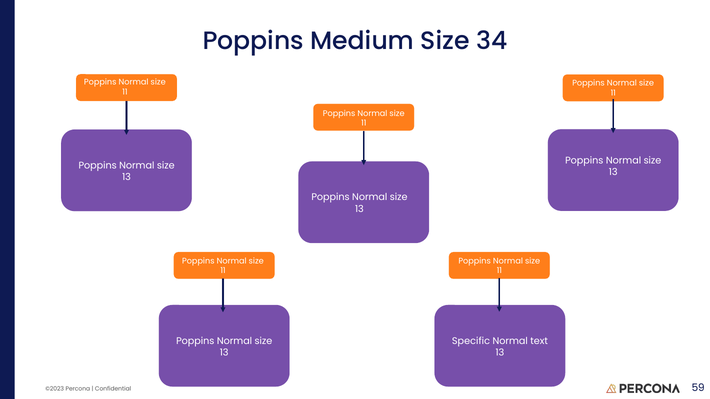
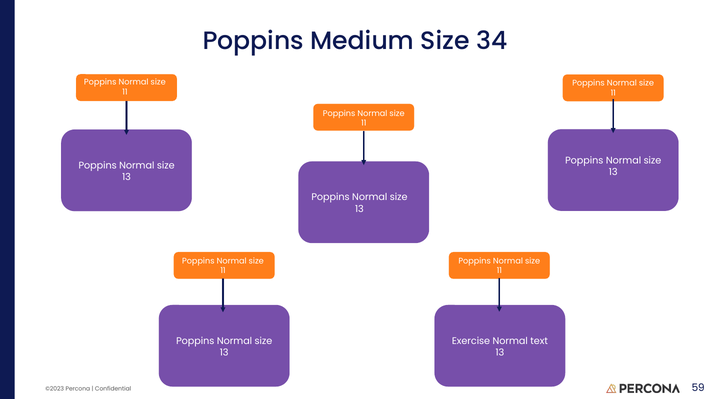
Specific: Specific -> Exercise
